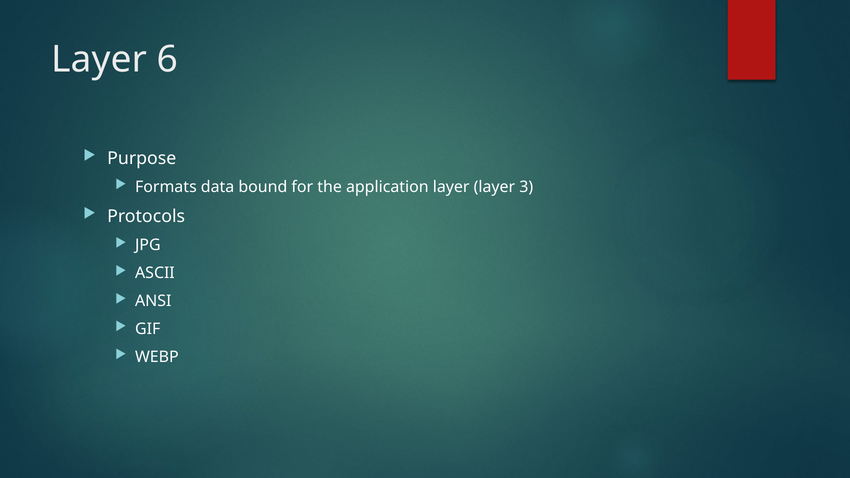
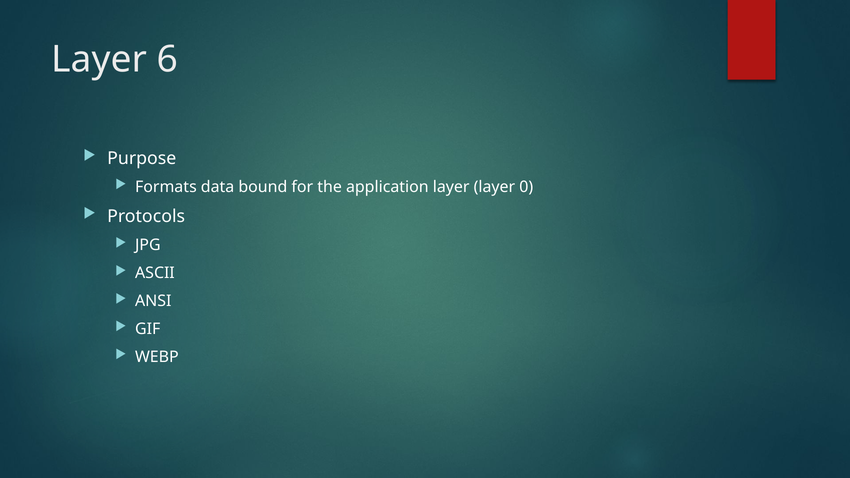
3: 3 -> 0
